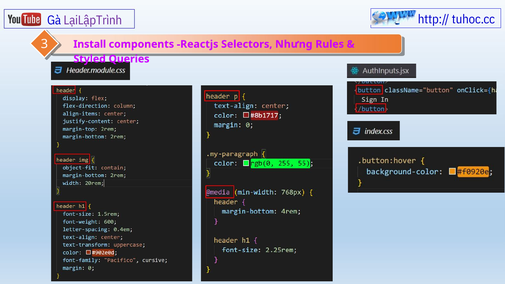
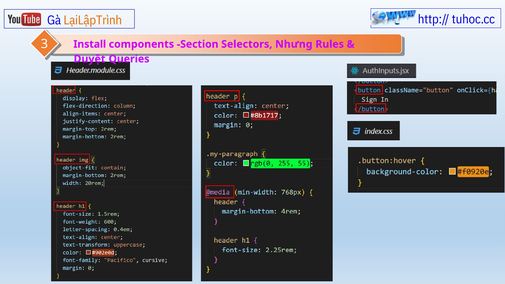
LạiLậpTrình colour: purple -> orange
Reactjs: Reactjs -> Section
Styled: Styled -> Duyệt
